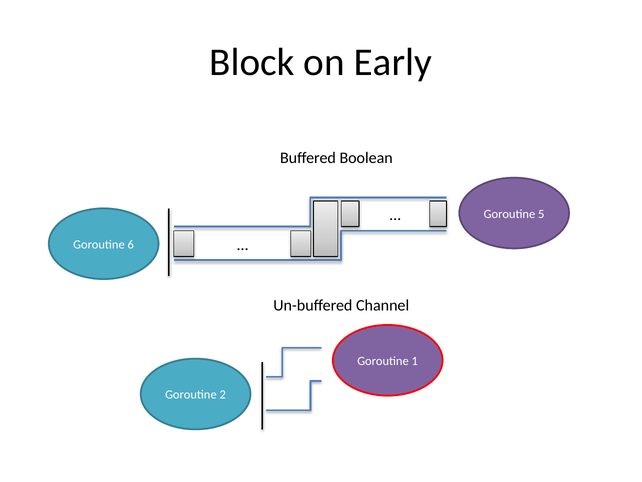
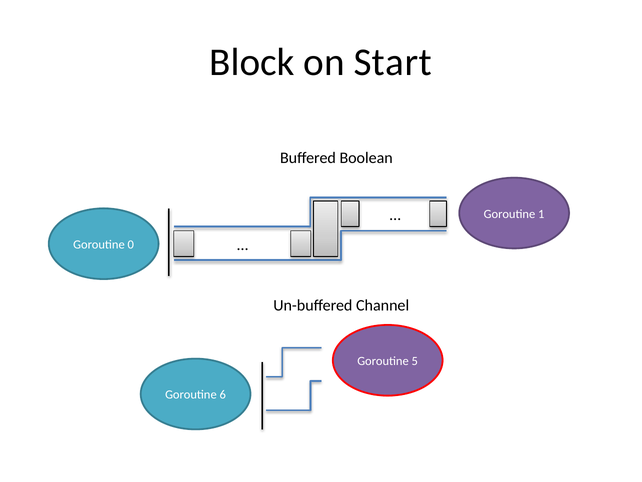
Early: Early -> Start
5: 5 -> 1
6: 6 -> 0
1: 1 -> 5
2: 2 -> 6
